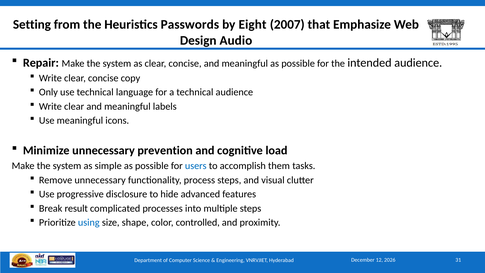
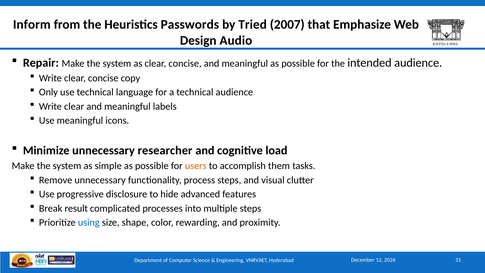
Setting: Setting -> Inform
Eight: Eight -> Tried
prevention: prevention -> researcher
users colour: blue -> orange
controlled: controlled -> rewarding
